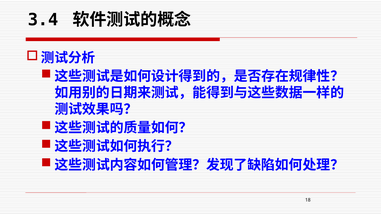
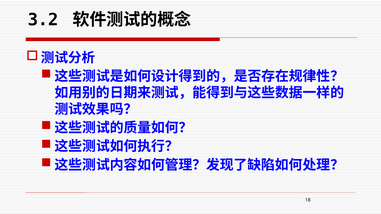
3.4: 3.4 -> 3.2
